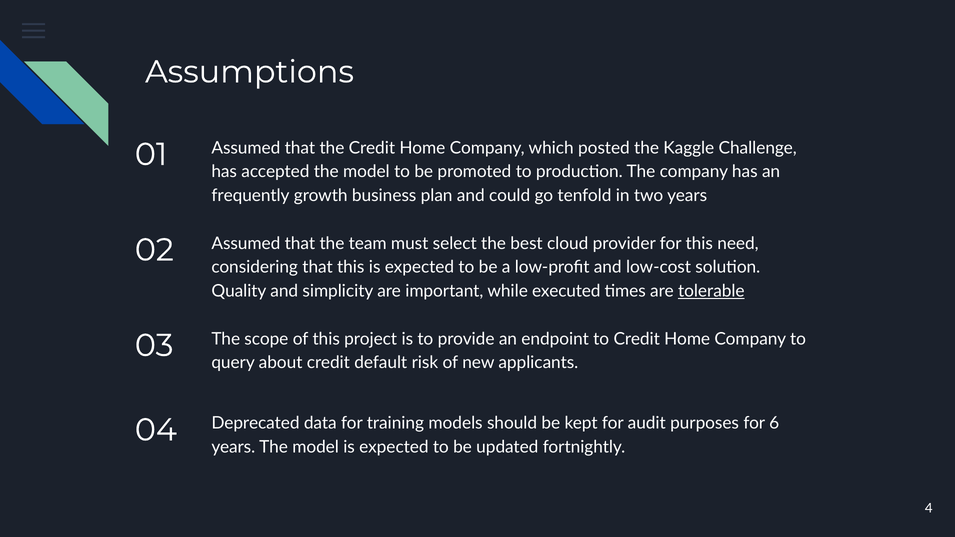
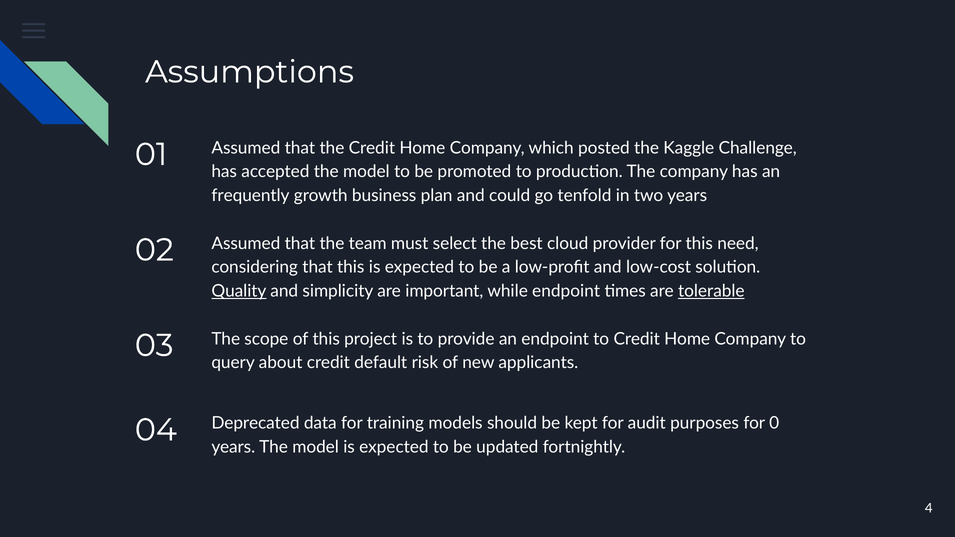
Quality underline: none -> present
while executed: executed -> endpoint
6: 6 -> 0
